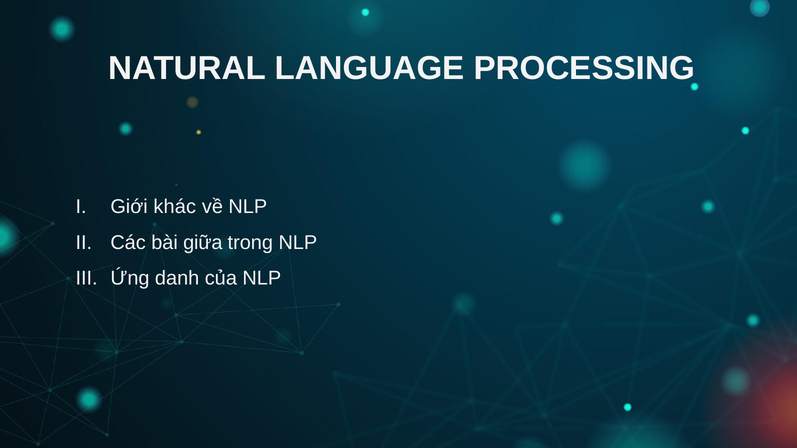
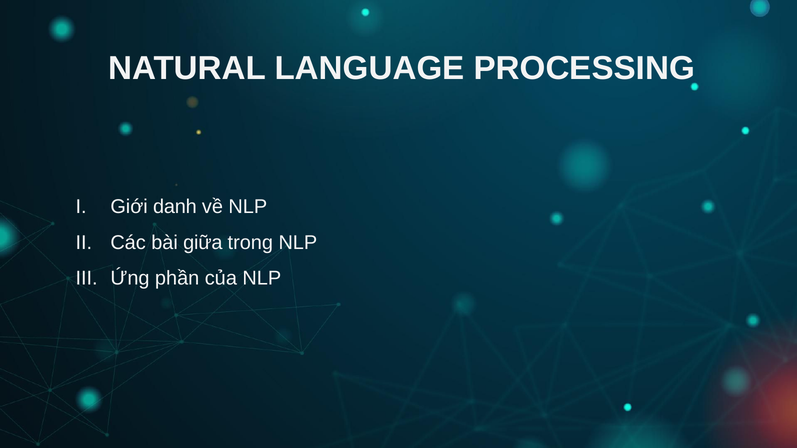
khác: khác -> danh
danh: danh -> phần
